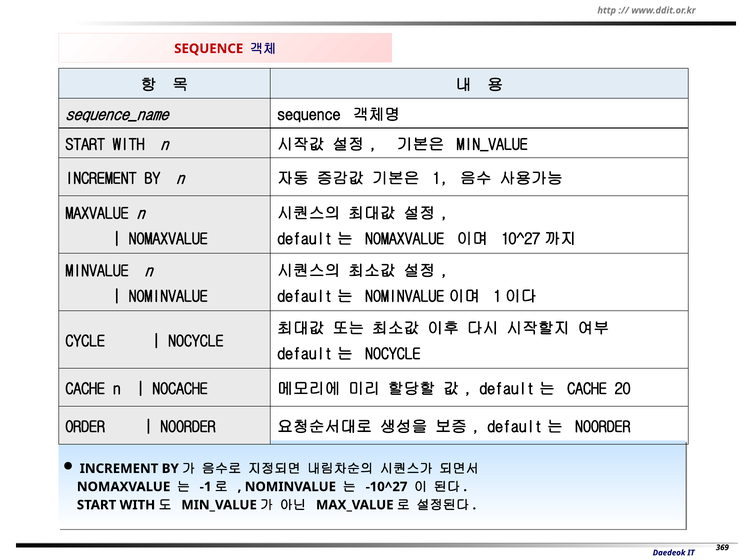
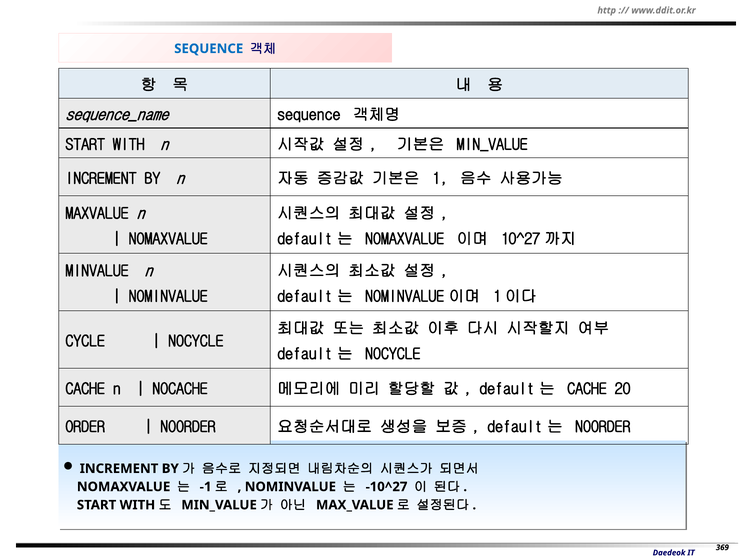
SEQUENCE at (209, 49) colour: red -> blue
